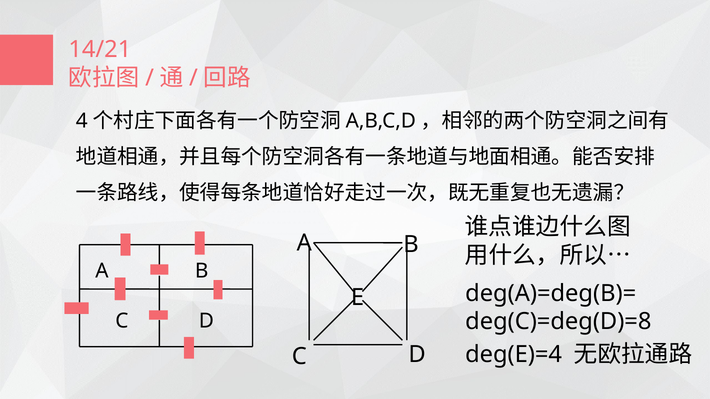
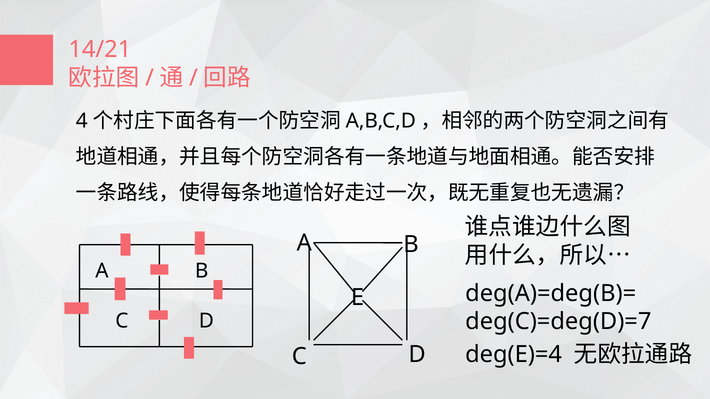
deg(C)=deg(D)=8: deg(C)=deg(D)=8 -> deg(C)=deg(D)=7
